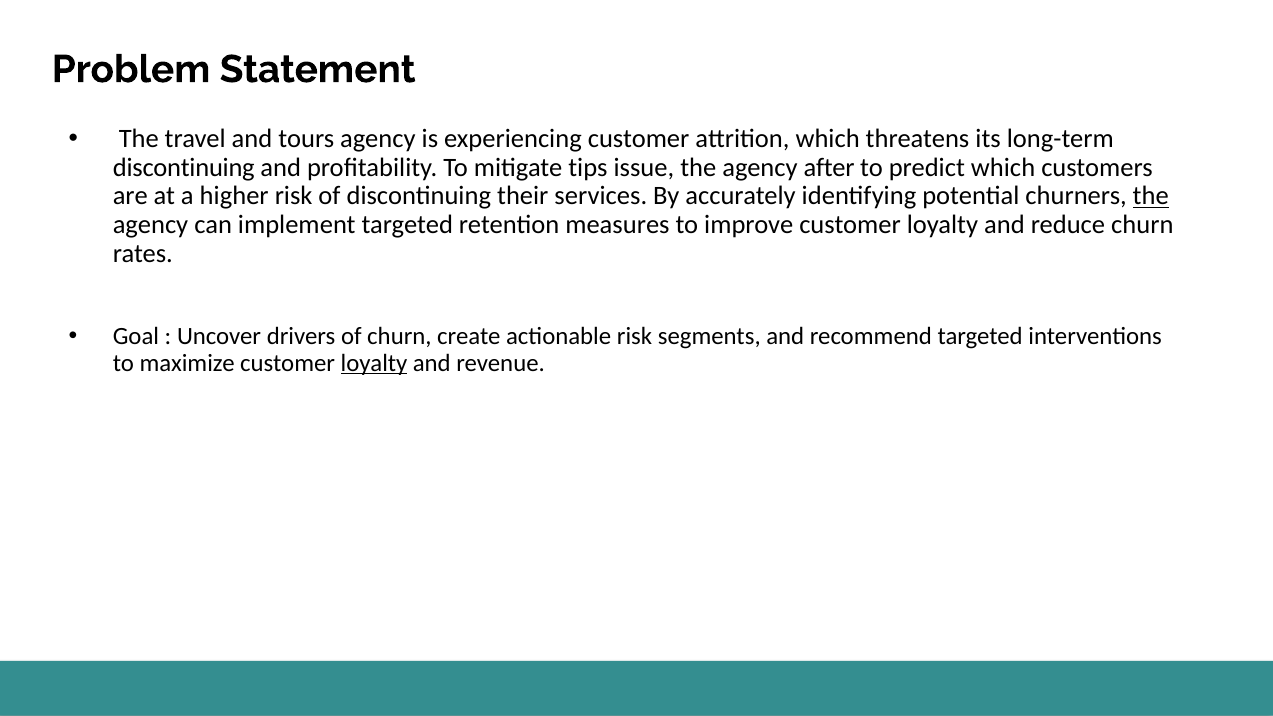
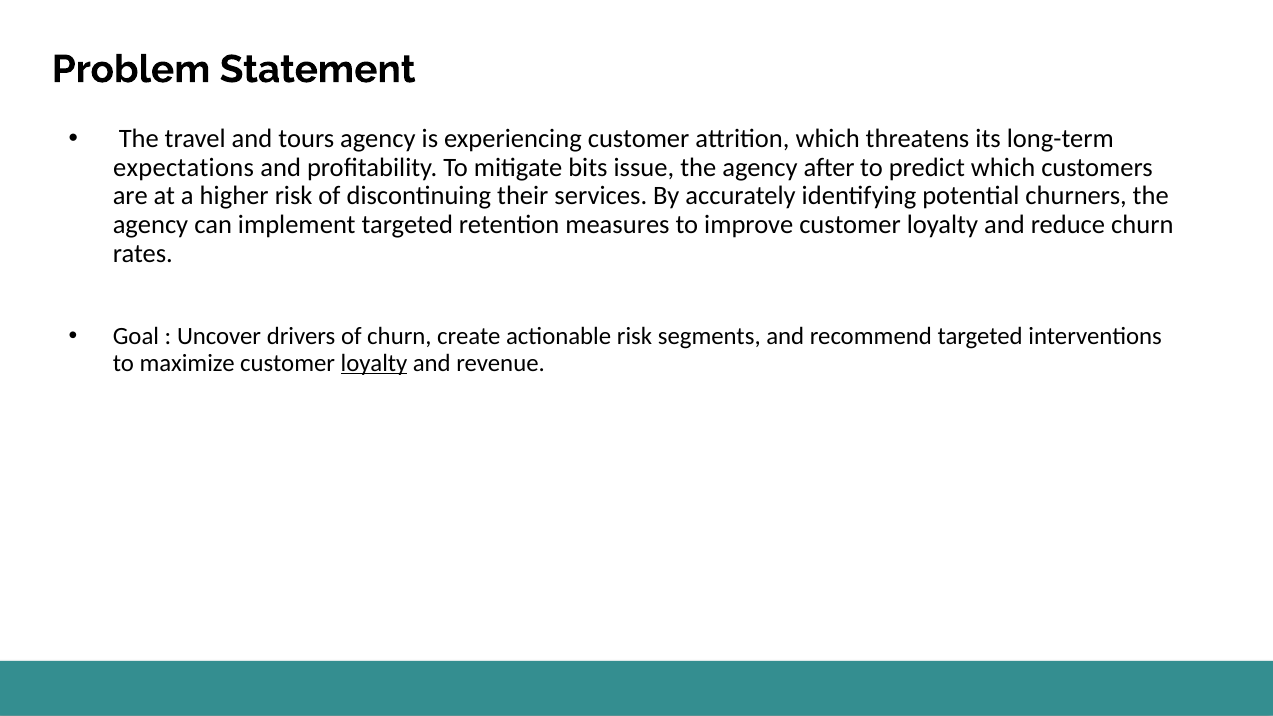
discontinuing at (184, 167): discontinuing -> expectations
tips: tips -> bits
the at (1151, 196) underline: present -> none
